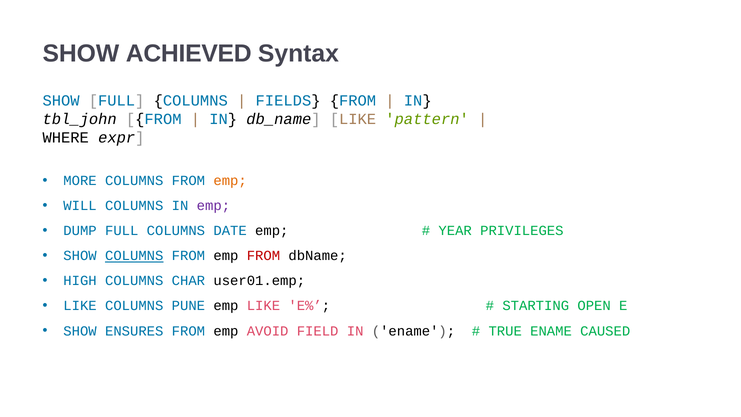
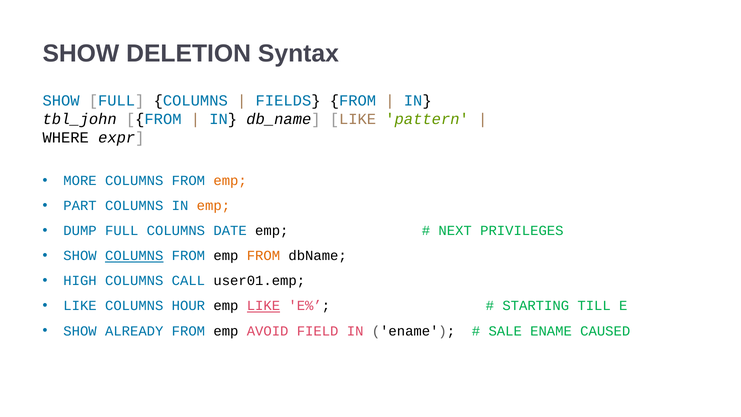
ACHIEVED: ACHIEVED -> DELETION
WILL: WILL -> PART
emp at (213, 206) colour: purple -> orange
YEAR: YEAR -> NEXT
FROM at (263, 256) colour: red -> orange
CHAR: CHAR -> CALL
PUNE: PUNE -> HOUR
LIKE at (263, 306) underline: none -> present
OPEN: OPEN -> TILL
ENSURES: ENSURES -> ALREADY
TRUE: TRUE -> SALE
